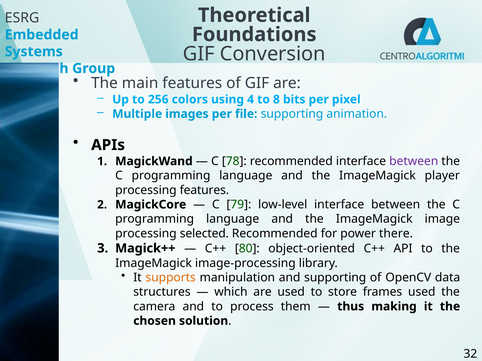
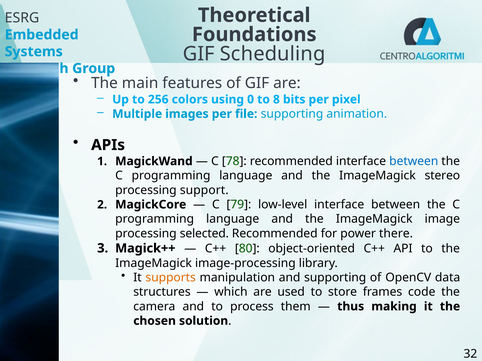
Conversion: Conversion -> Scheduling
4: 4 -> 0
between at (414, 161) colour: purple -> blue
player: player -> stereo
processing features: features -> support
frames used: used -> code
